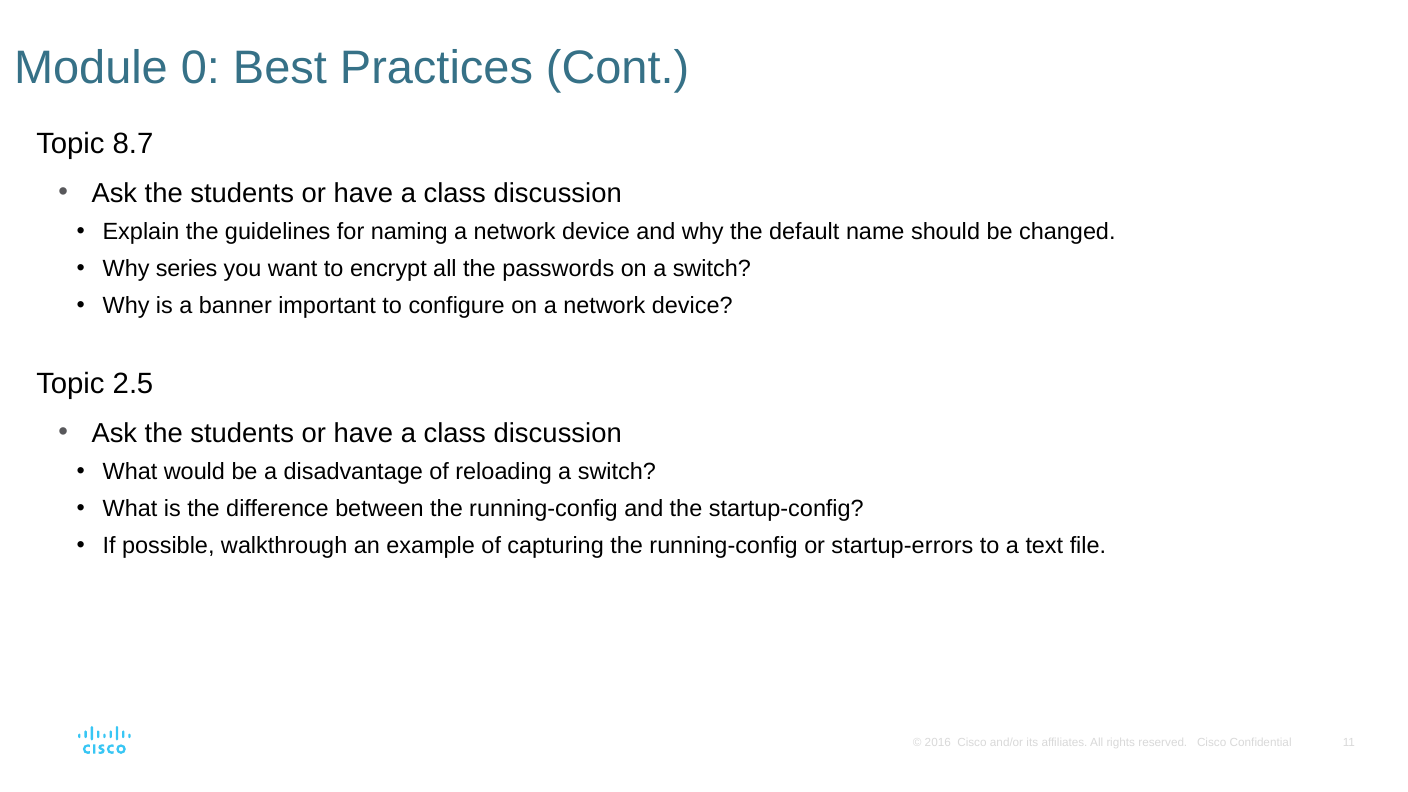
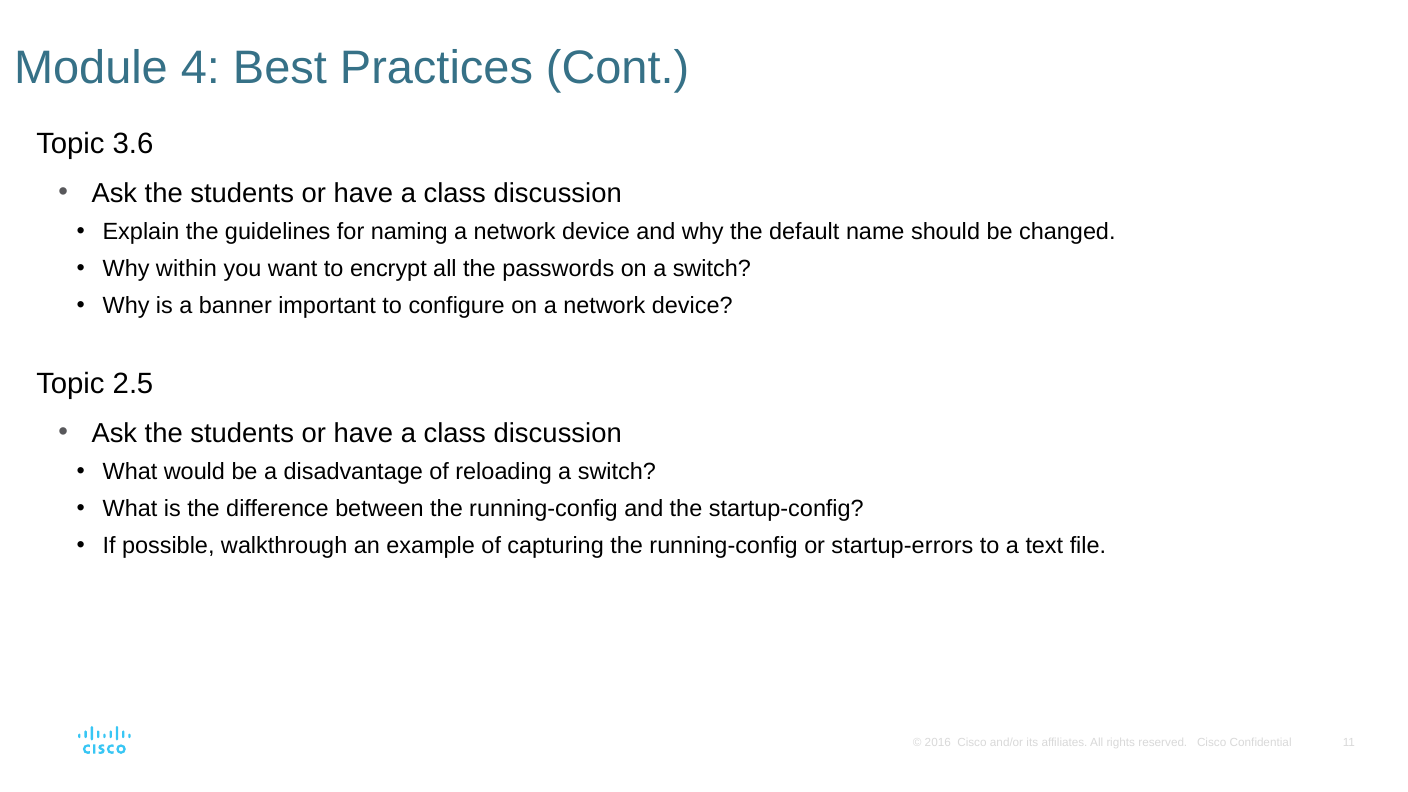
0: 0 -> 4
8.7: 8.7 -> 3.6
series: series -> within
